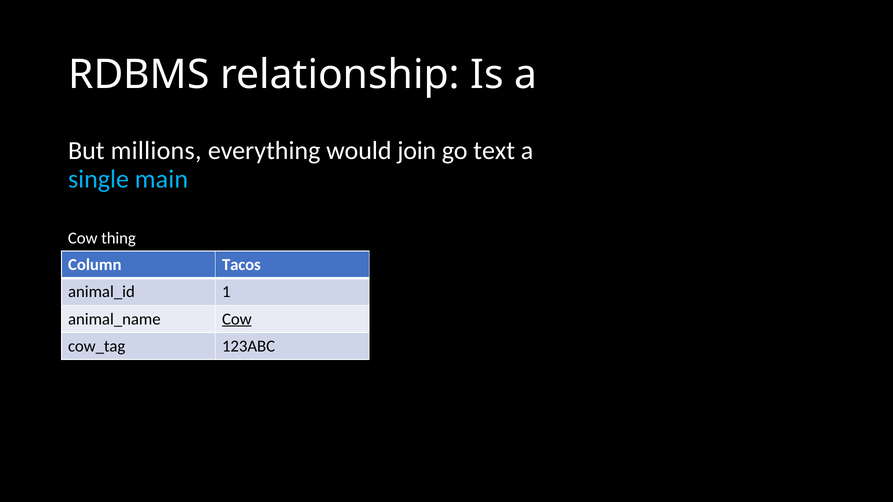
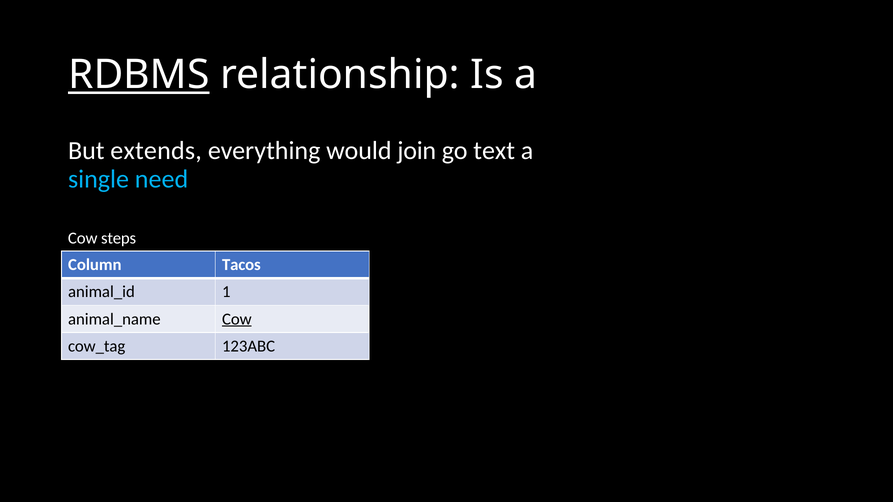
RDBMS underline: none -> present
millions: millions -> extends
main: main -> need
thing: thing -> steps
